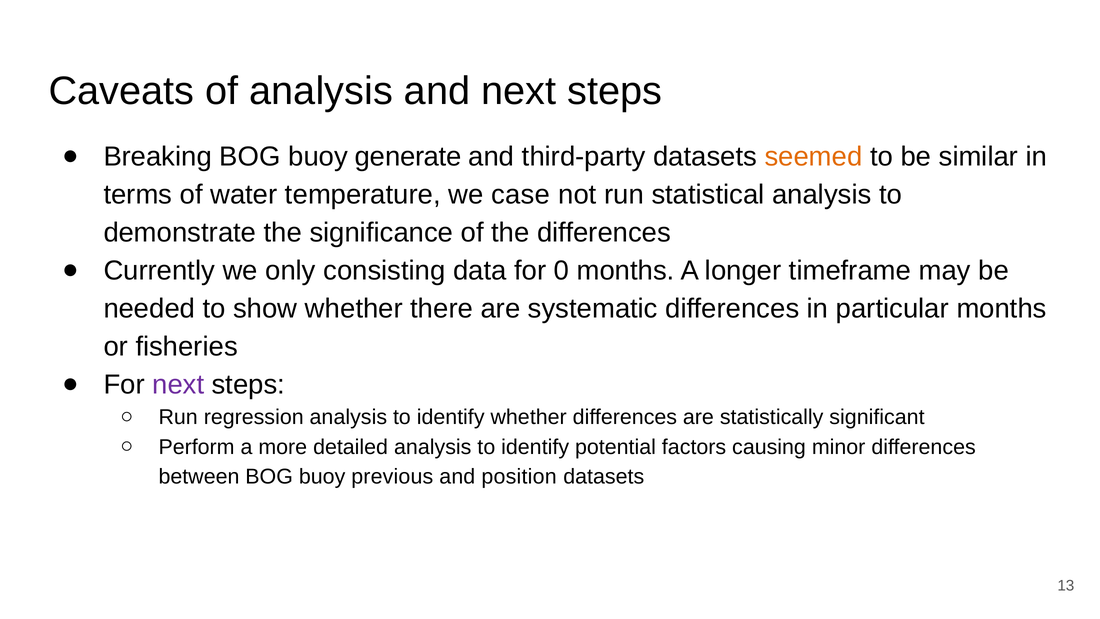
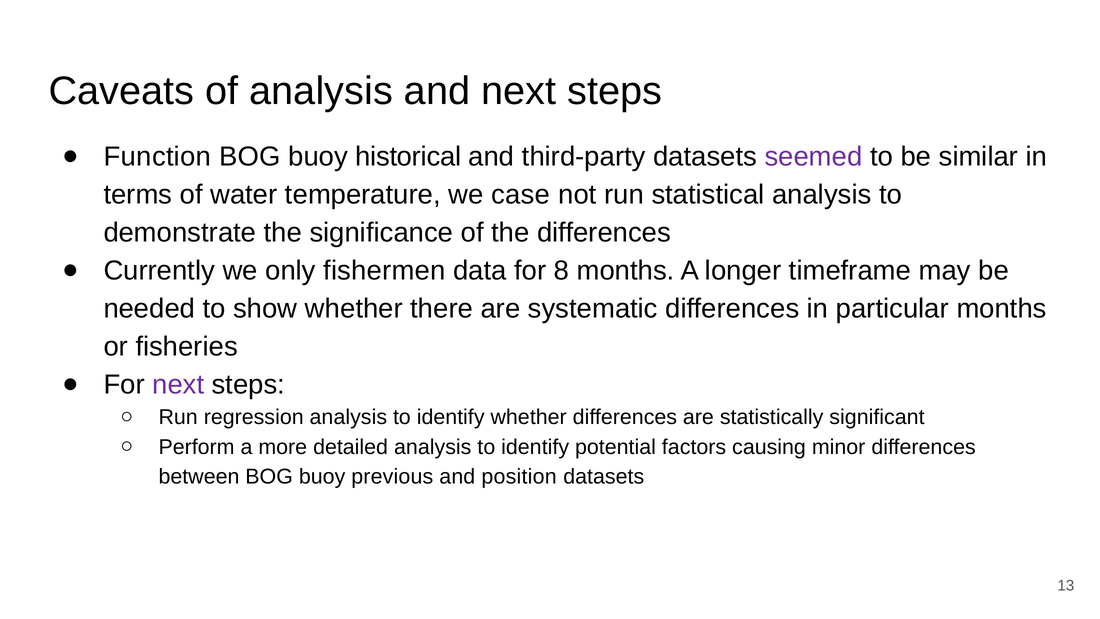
Breaking: Breaking -> Function
generate: generate -> historical
seemed colour: orange -> purple
consisting: consisting -> fishermen
0: 0 -> 8
